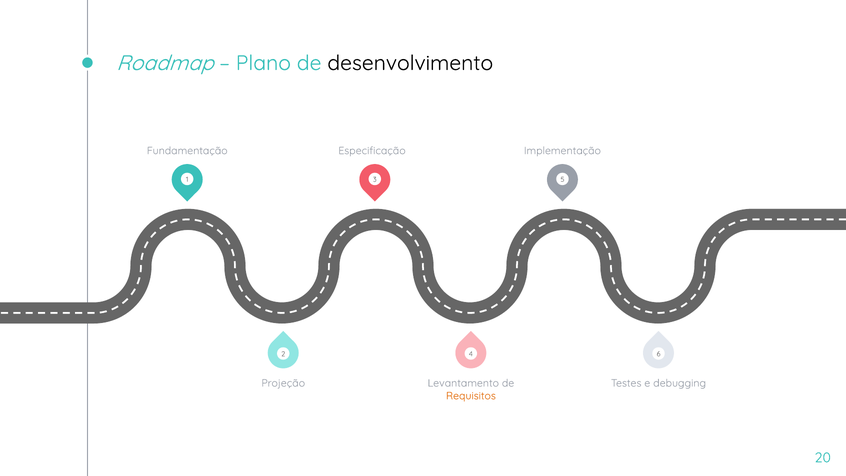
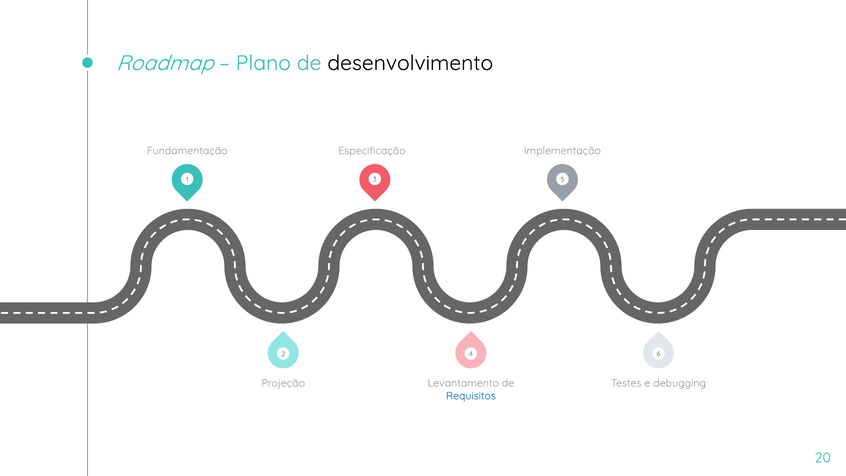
Requisitos colour: orange -> blue
